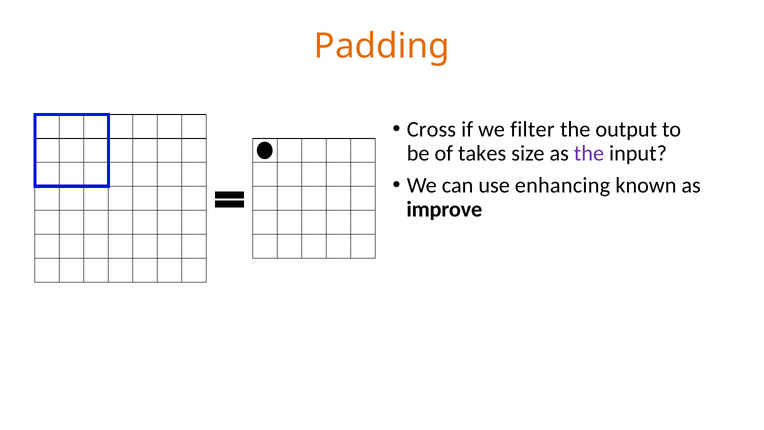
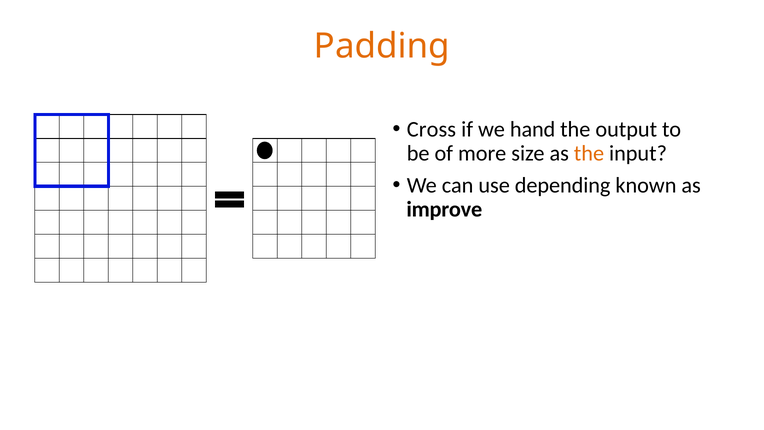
filter: filter -> hand
takes: takes -> more
the at (589, 153) colour: purple -> orange
enhancing: enhancing -> depending
